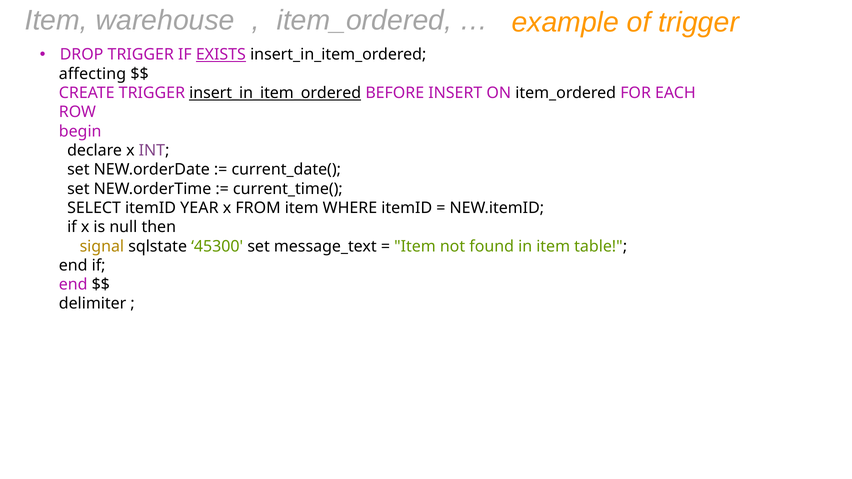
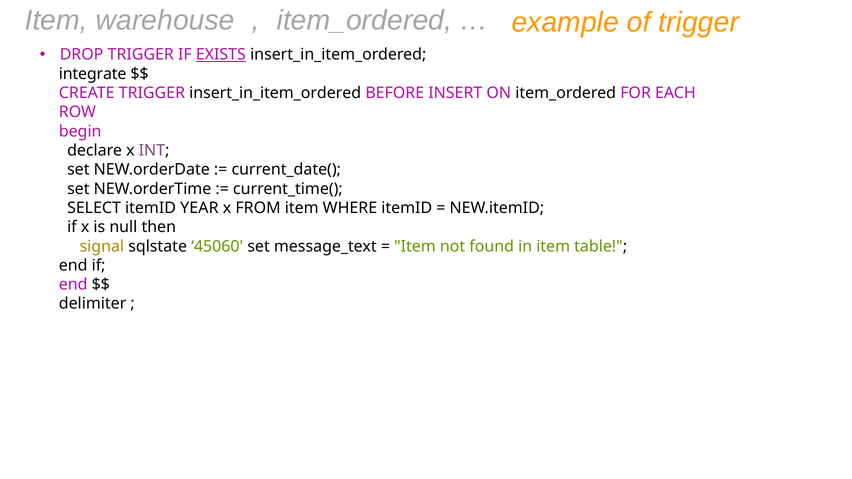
affecting: affecting -> integrate
insert_in_item_ordered at (275, 93) underline: present -> none
45300: 45300 -> 45060
